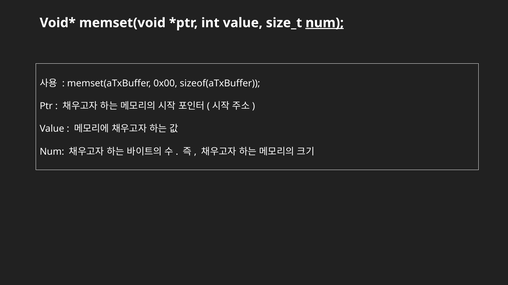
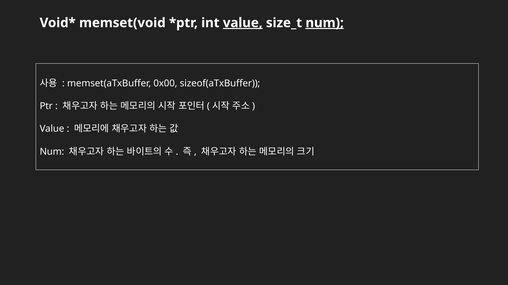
value at (243, 23) underline: none -> present
